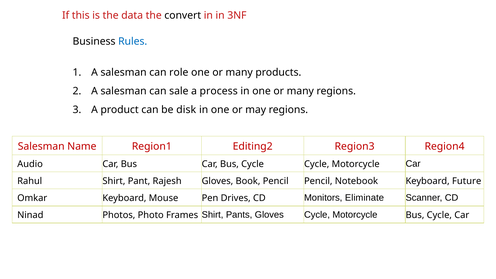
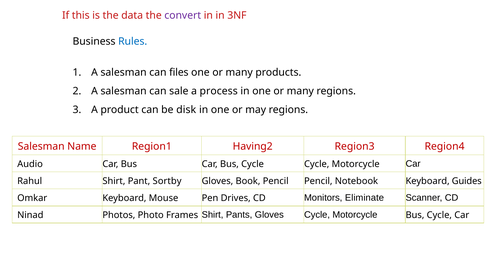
convert colour: black -> purple
role: role -> files
Editing2: Editing2 -> Having2
Rajesh: Rajesh -> Sortby
Future: Future -> Guides
